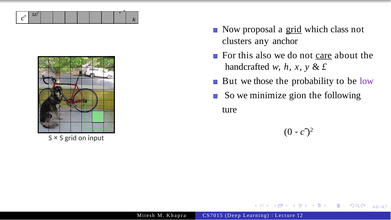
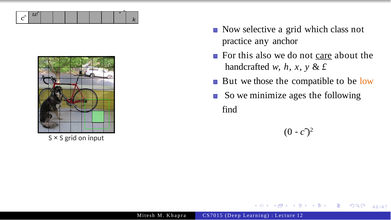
proposal: proposal -> selective
grid at (294, 29) underline: present -> none
clusters: clusters -> practice
probability: probability -> compatible
low colour: purple -> orange
gion: gion -> ages
ture: ture -> find
